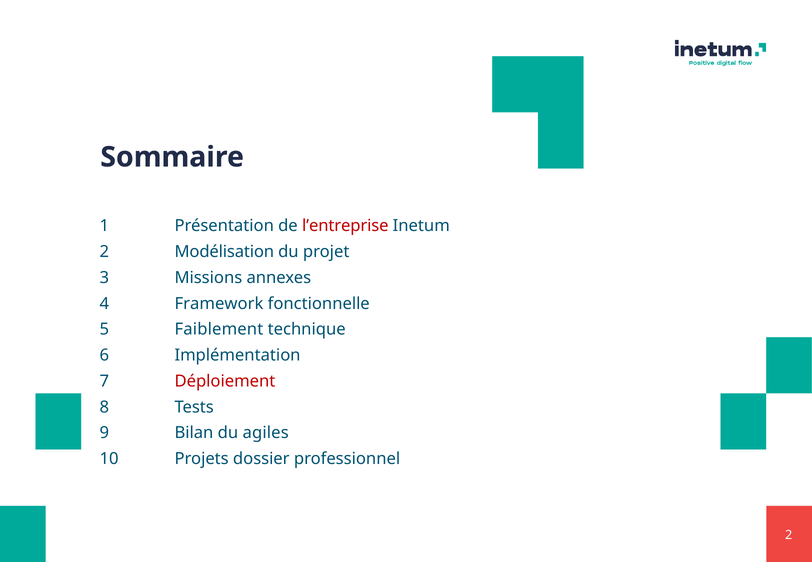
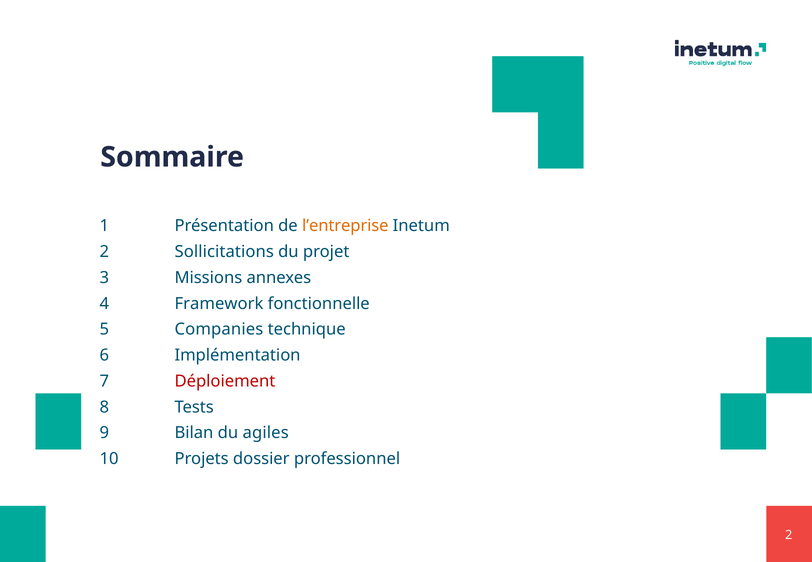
l’entreprise colour: red -> orange
Modélisation: Modélisation -> Sollicitations
Faiblement: Faiblement -> Companies
